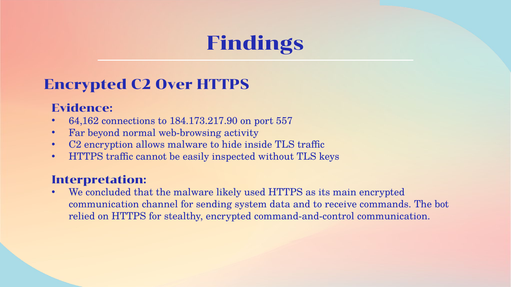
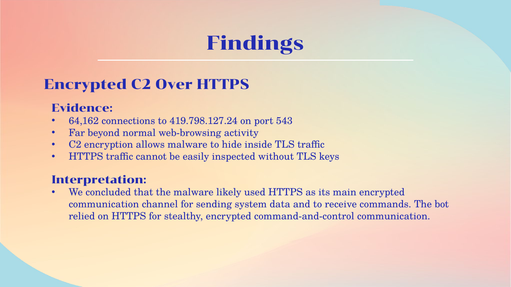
184.173.217.90: 184.173.217.90 -> 419.798.127.24
557: 557 -> 543
